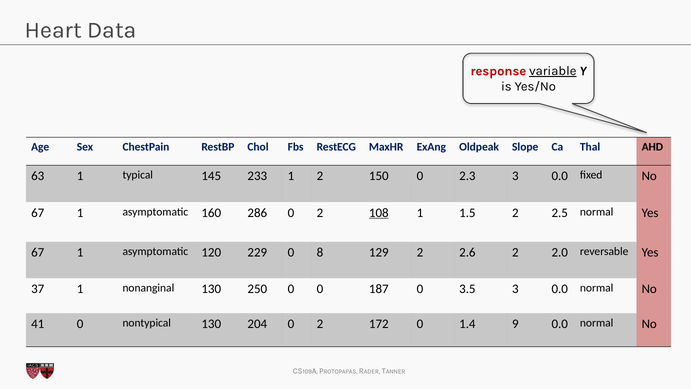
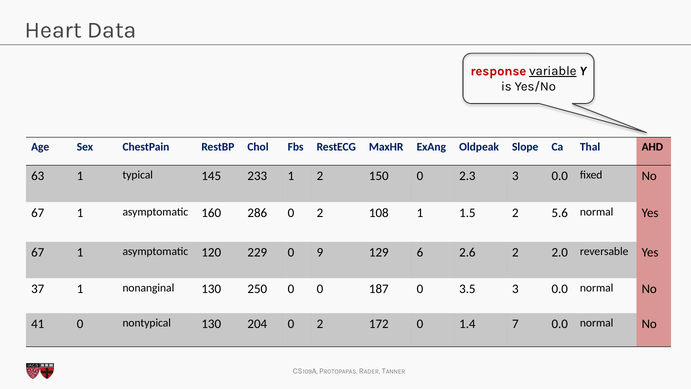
108 underline: present -> none
2.5: 2.5 -> 5.6
8: 8 -> 9
129 2: 2 -> 6
9: 9 -> 7
